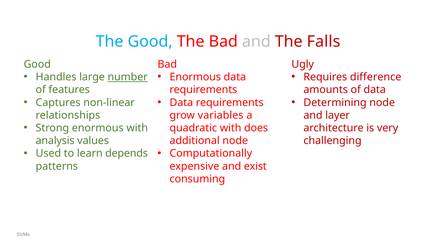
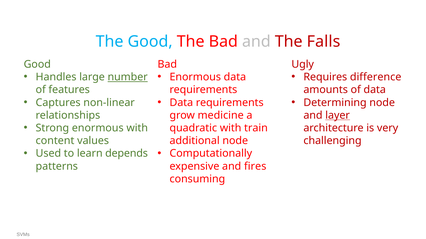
variables: variables -> medicine
layer underline: none -> present
does: does -> train
analysis: analysis -> content
exist: exist -> fires
